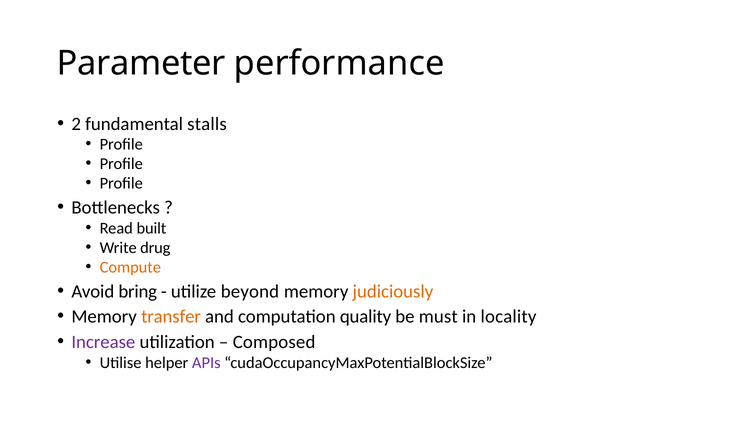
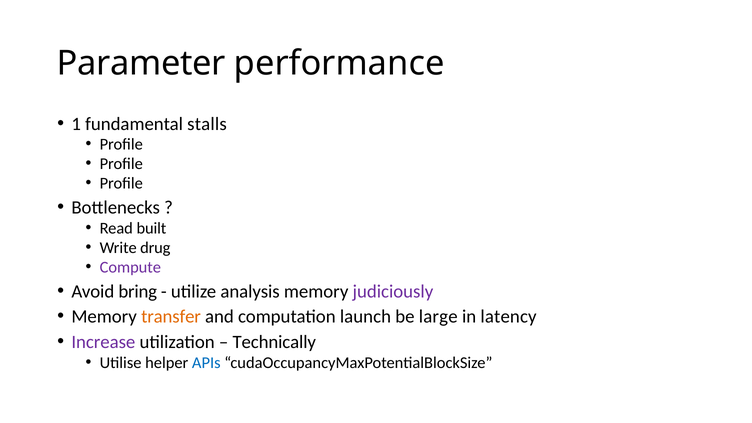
2: 2 -> 1
Compute colour: orange -> purple
beyond: beyond -> analysis
judiciously colour: orange -> purple
quality: quality -> launch
must: must -> large
locality: locality -> latency
Composed: Composed -> Technically
APIs colour: purple -> blue
